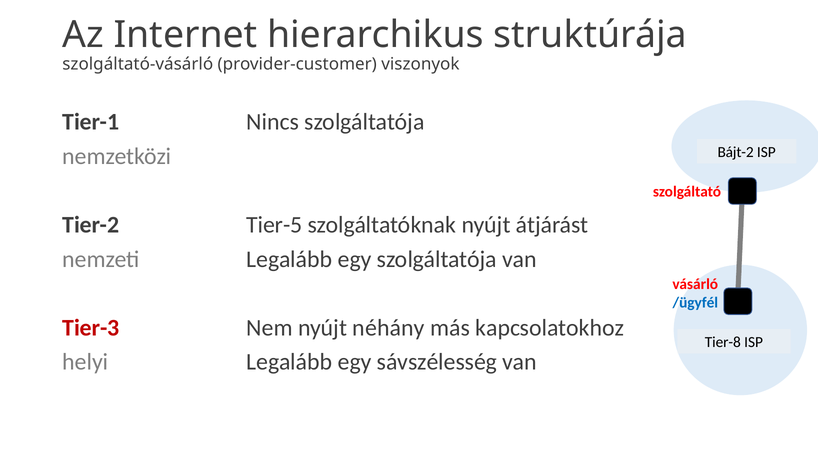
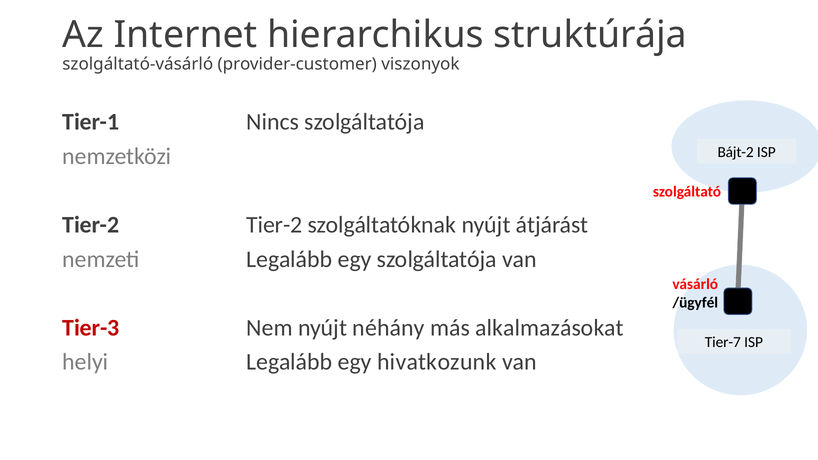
Tier-2 Tier-5: Tier-5 -> Tier-2
/ügyfél colour: blue -> black
kapcsolatokhoz: kapcsolatokhoz -> alkalmazásokat
Tier-8: Tier-8 -> Tier-7
sávszélesség: sávszélesség -> hivatkozunk
